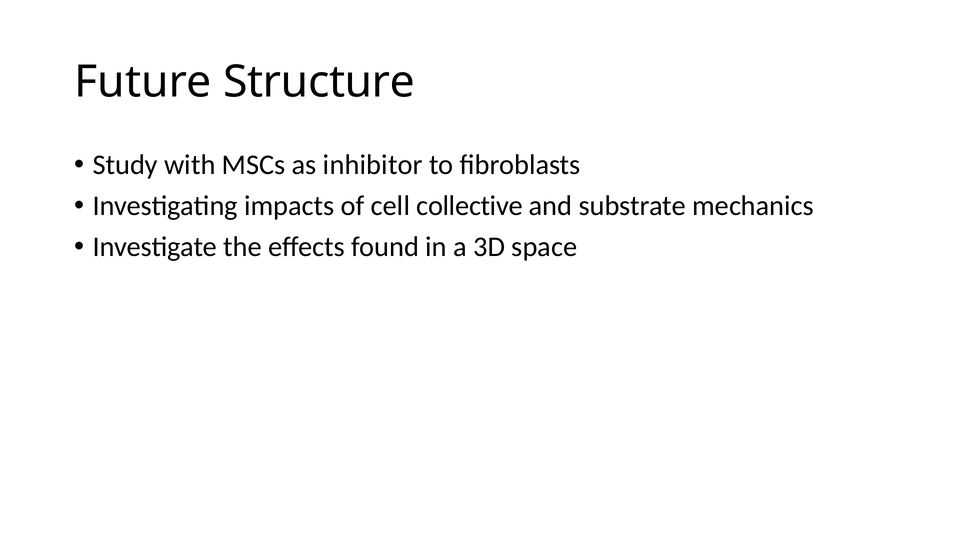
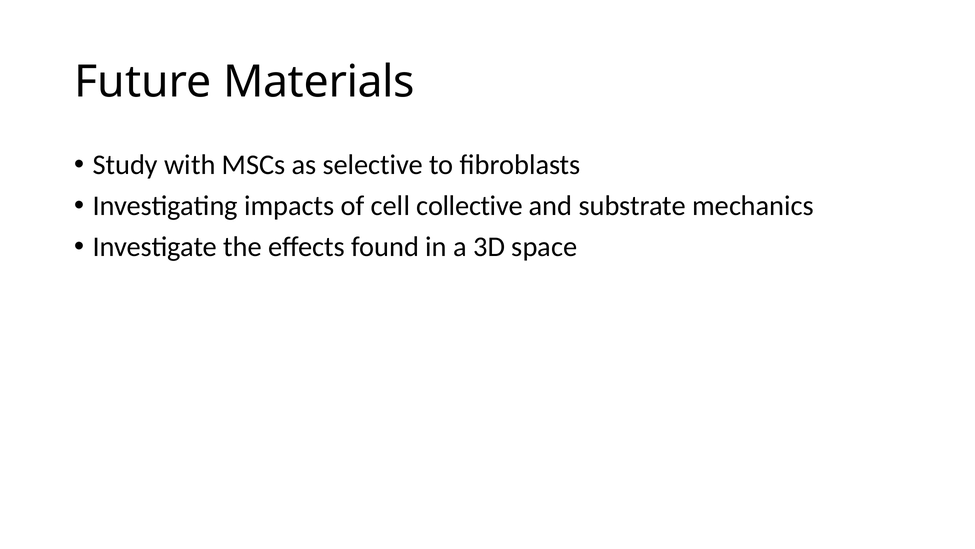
Structure: Structure -> Materials
inhibitor: inhibitor -> selective
